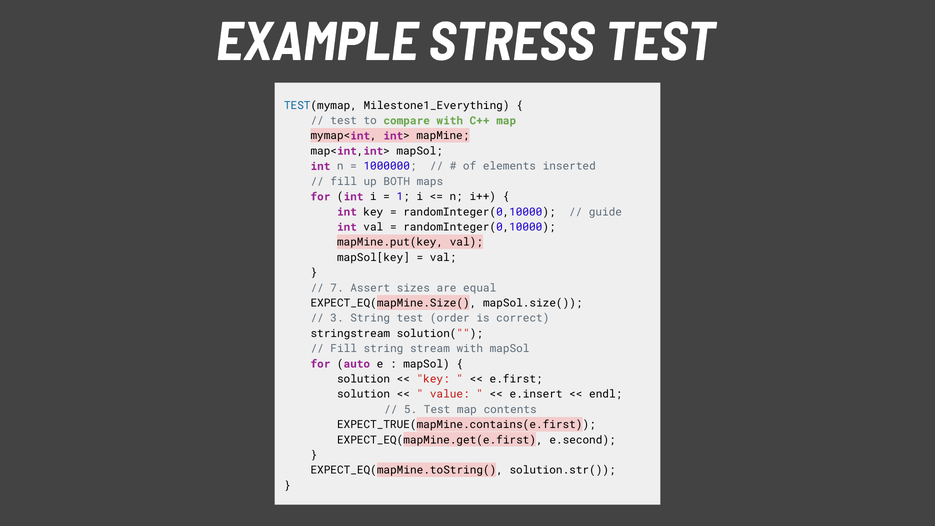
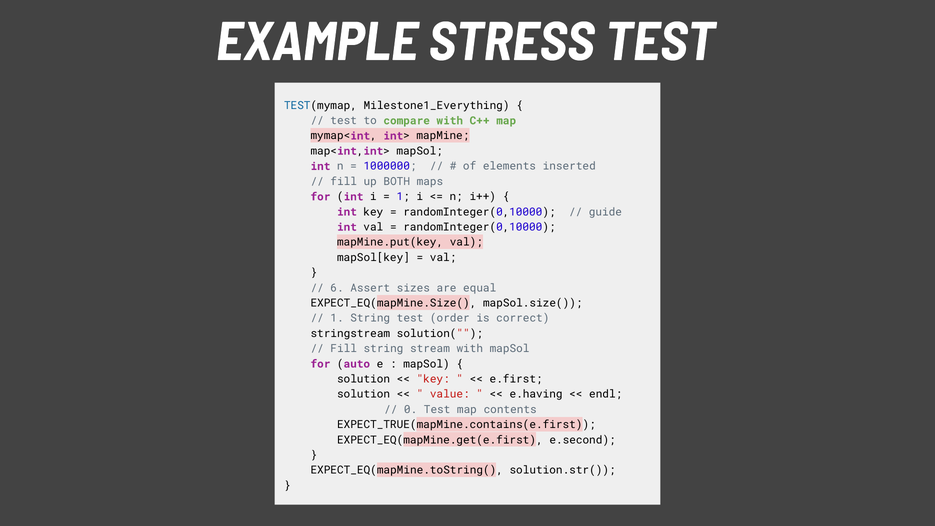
7: 7 -> 6
3 at (337, 318): 3 -> 1
e.insert: e.insert -> e.having
5: 5 -> 0
